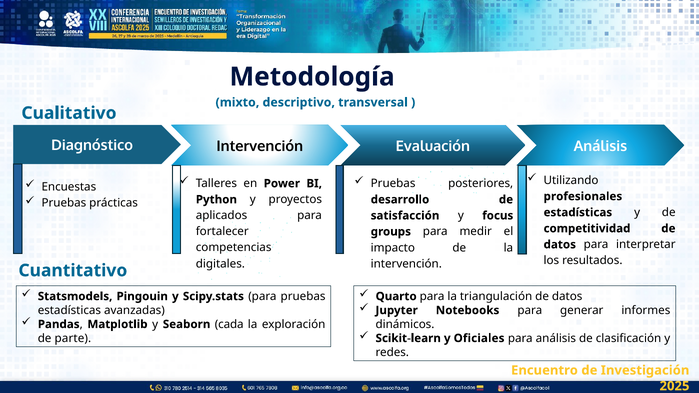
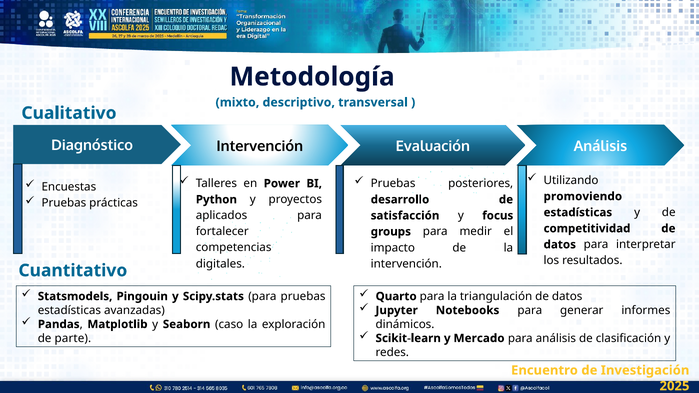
profesionales: profesionales -> promoviendo
cada: cada -> caso
Oficiales: Oficiales -> Mercado
